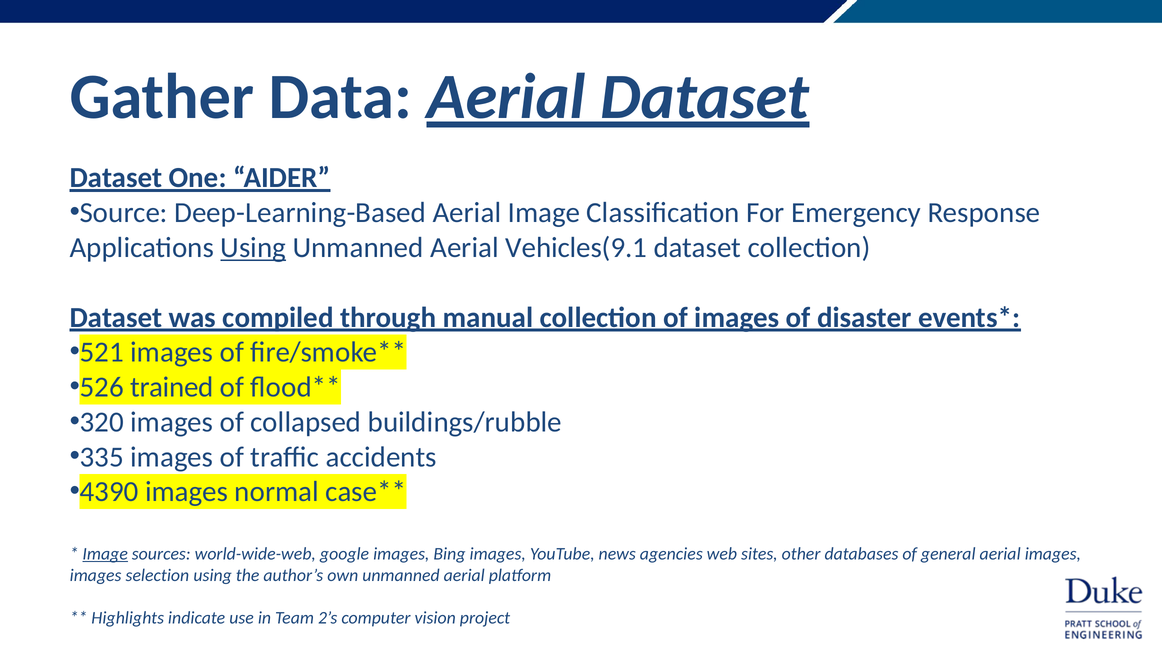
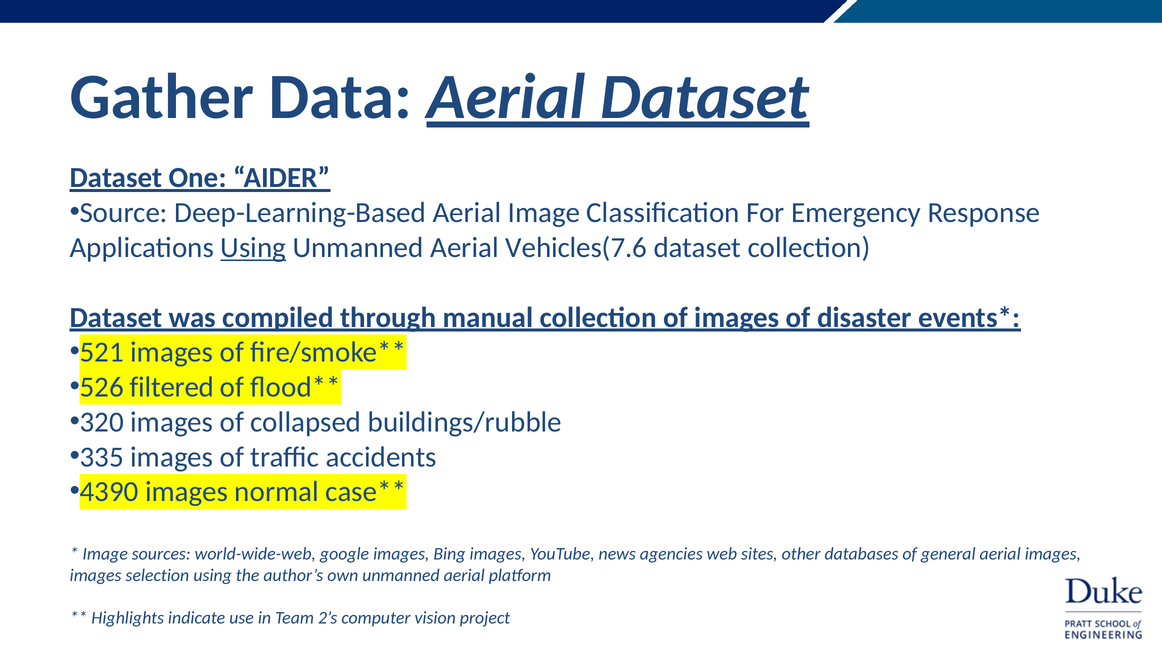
Vehicles(9.1: Vehicles(9.1 -> Vehicles(7.6
trained: trained -> filtered
Image at (105, 554) underline: present -> none
